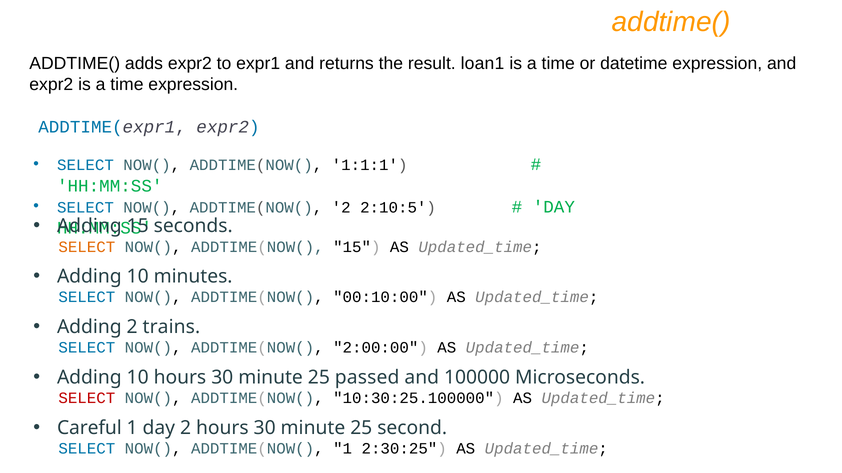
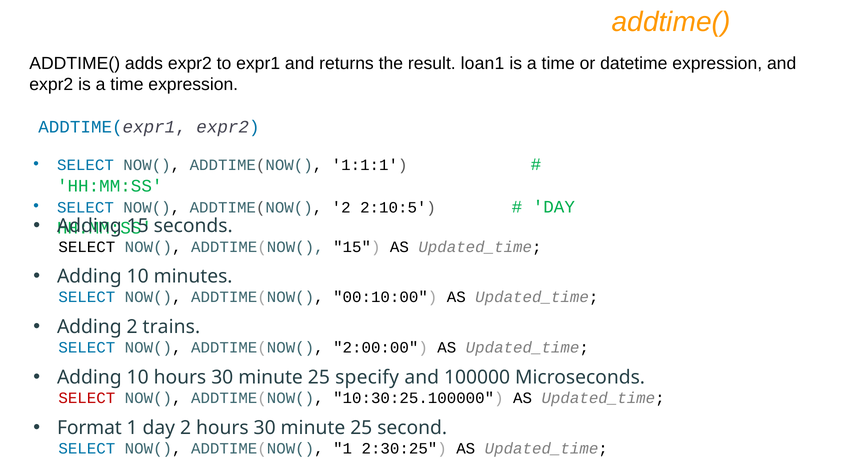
SELECT at (87, 247) colour: orange -> black
passed: passed -> specify
Careful: Careful -> Format
